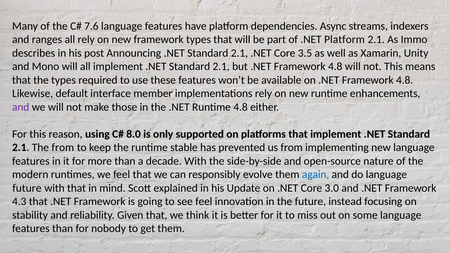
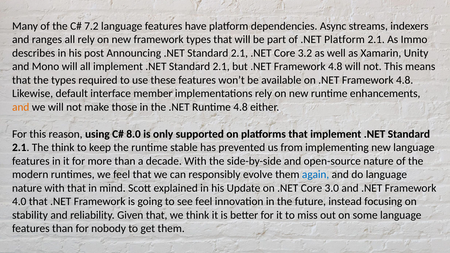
7.6: 7.6 -> 7.2
3.5: 3.5 -> 3.2
and at (21, 107) colour: purple -> orange
The from: from -> think
future at (27, 188): future -> nature
4.3: 4.3 -> 4.0
